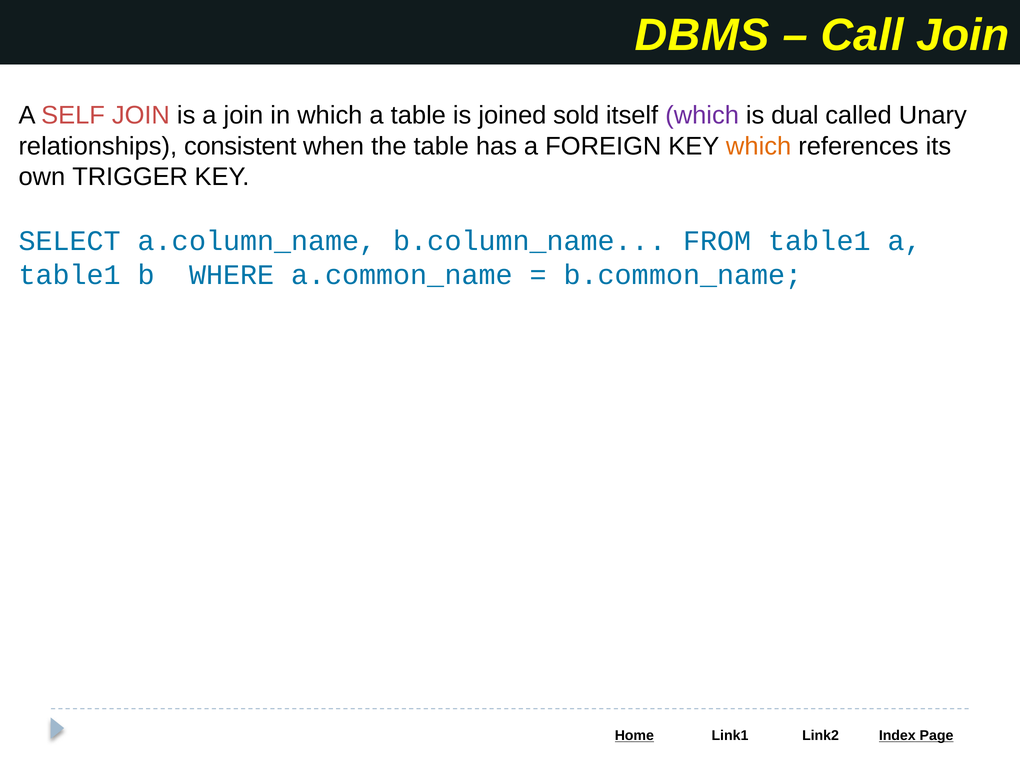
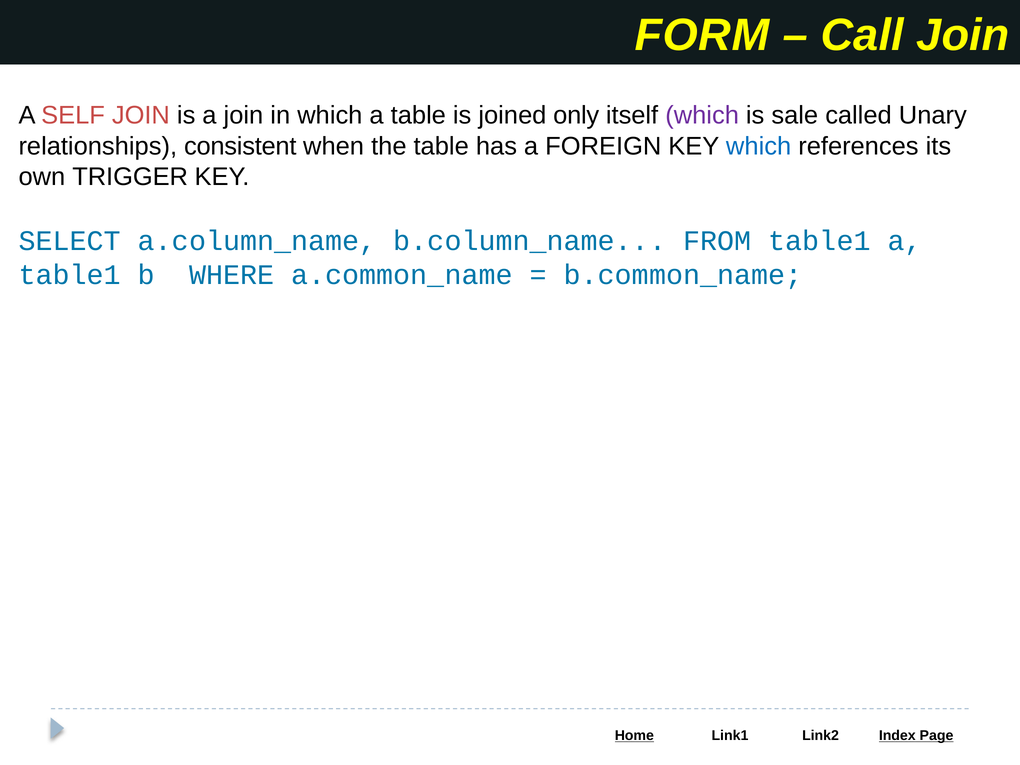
DBMS: DBMS -> FORM
sold: sold -> only
dual: dual -> sale
which at (759, 146) colour: orange -> blue
